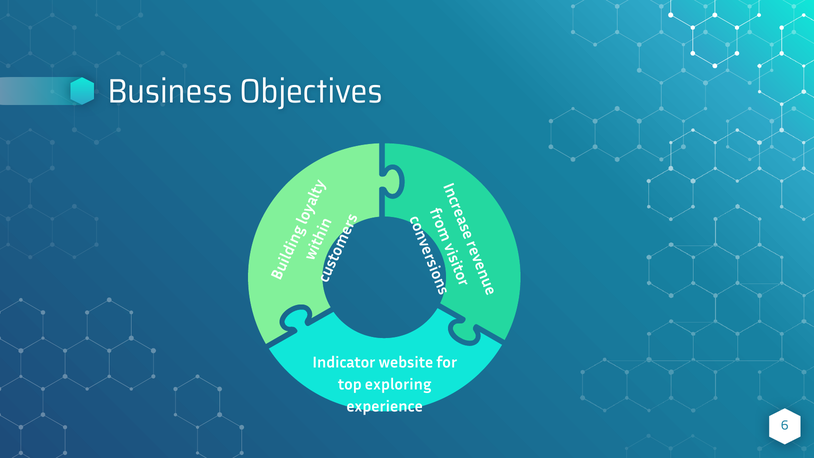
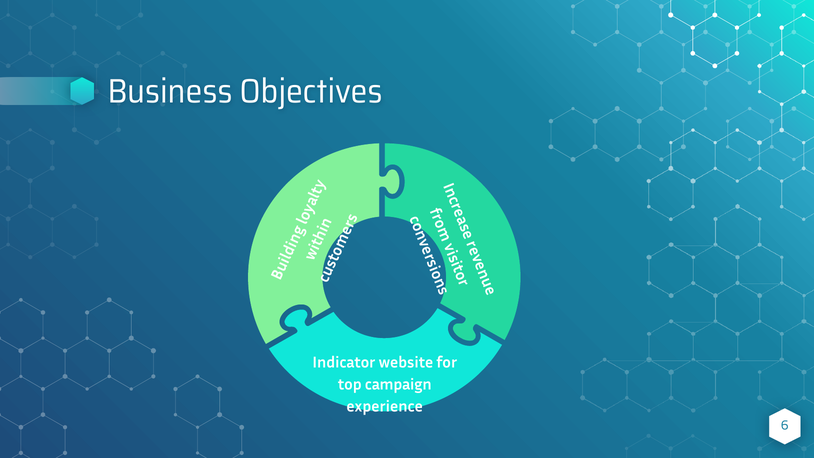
exploring: exploring -> campaign
